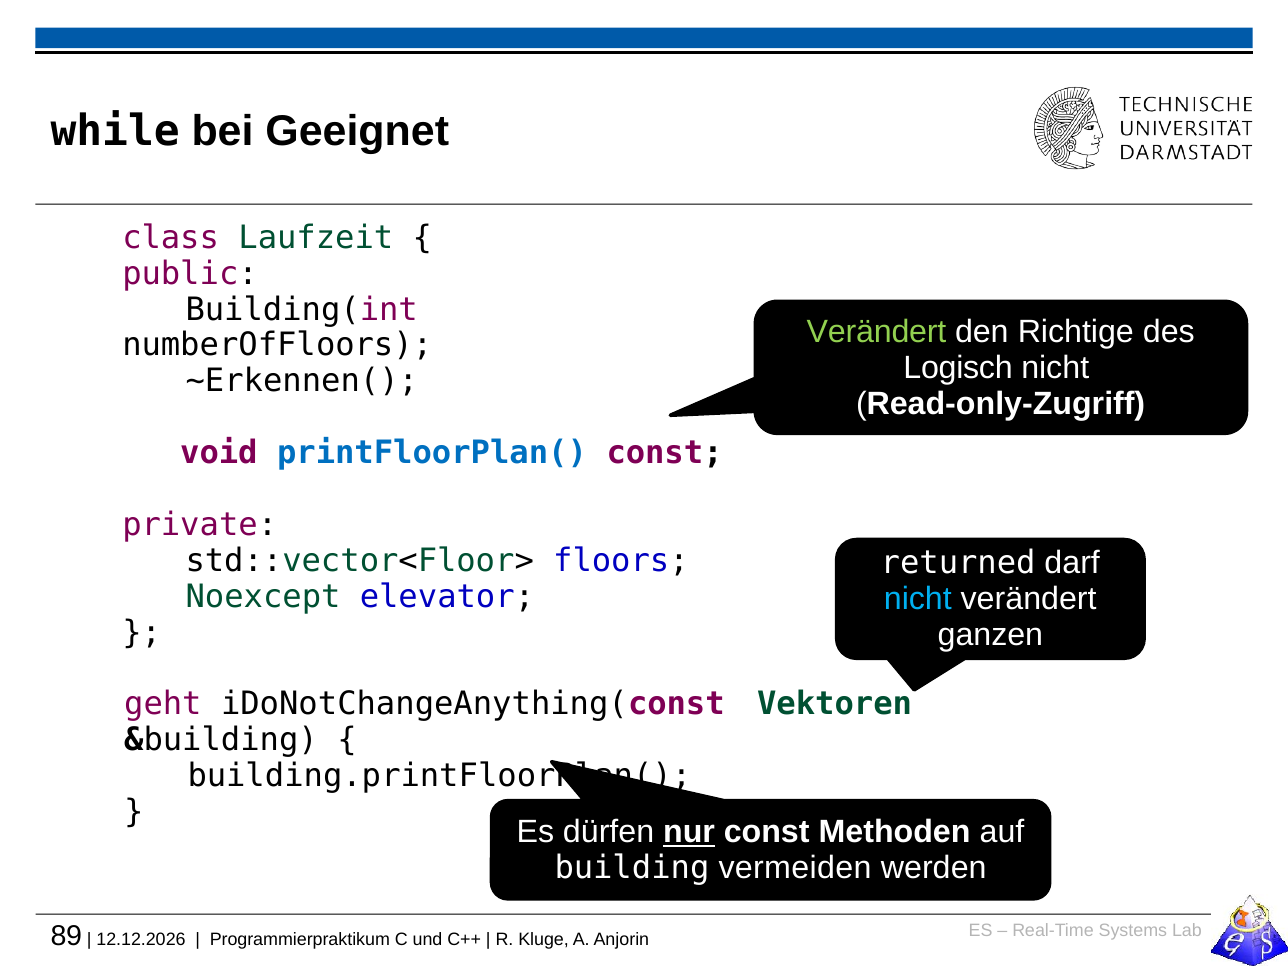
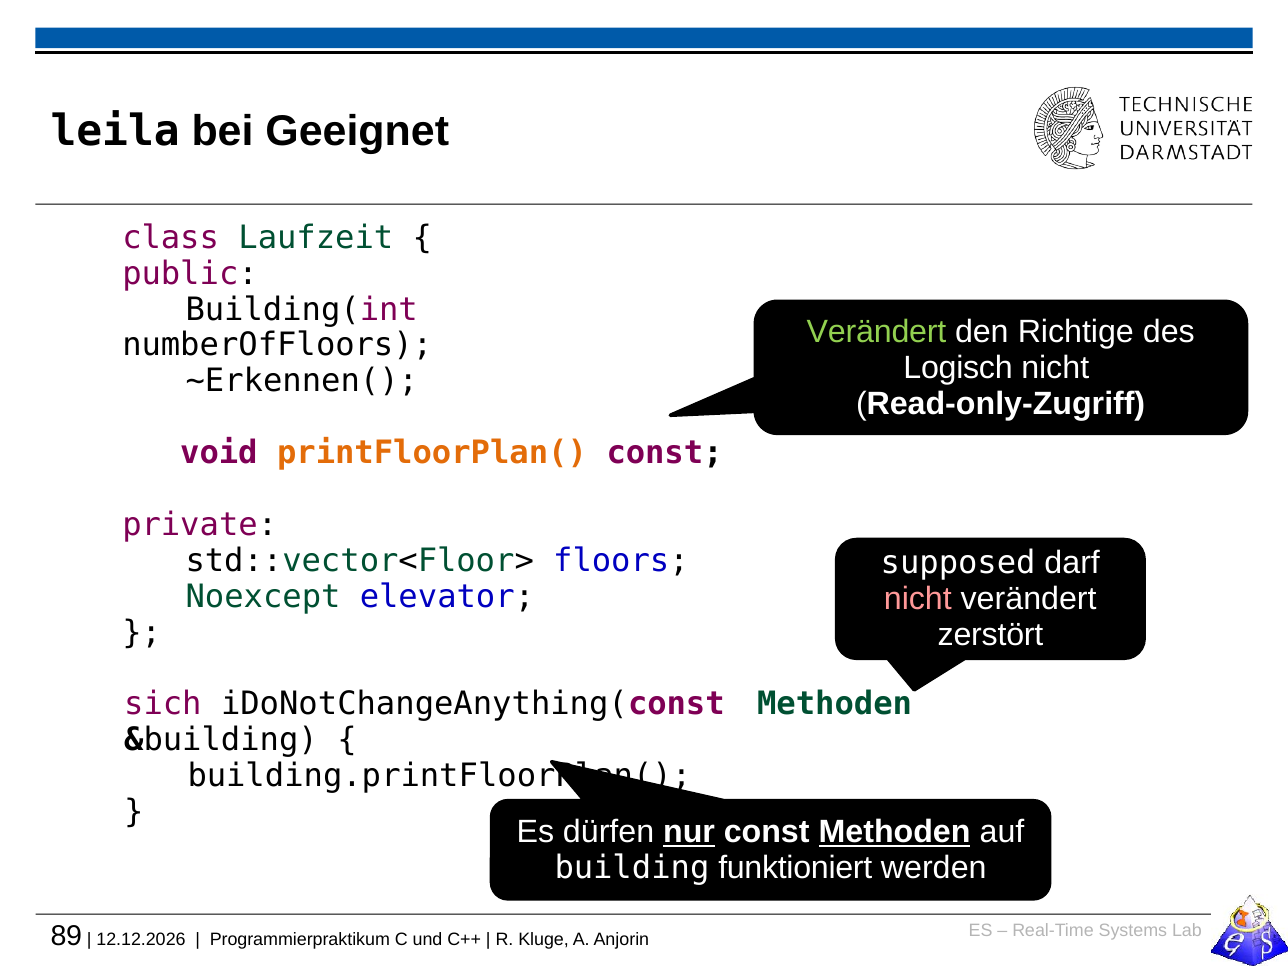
while: while -> leila
printFloorPlan( colour: blue -> orange
returned: returned -> supposed
nicht at (918, 599) colour: light blue -> pink
ganzen: ganzen -> zerstört
geht: geht -> sich
iDoNotChangeAnything(const Vektoren: Vektoren -> Methoden
Methoden at (895, 832) underline: none -> present
vermeiden: vermeiden -> funktioniert
